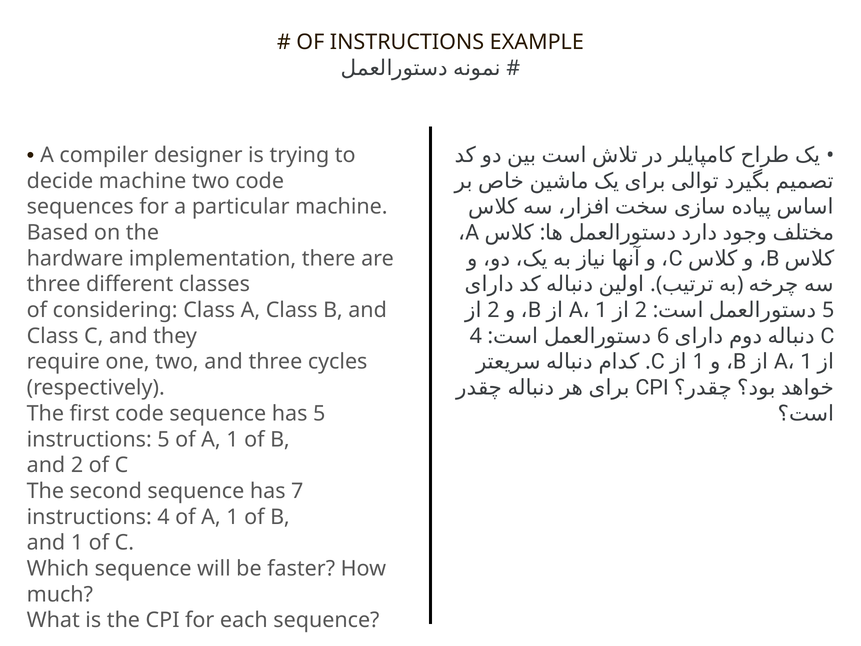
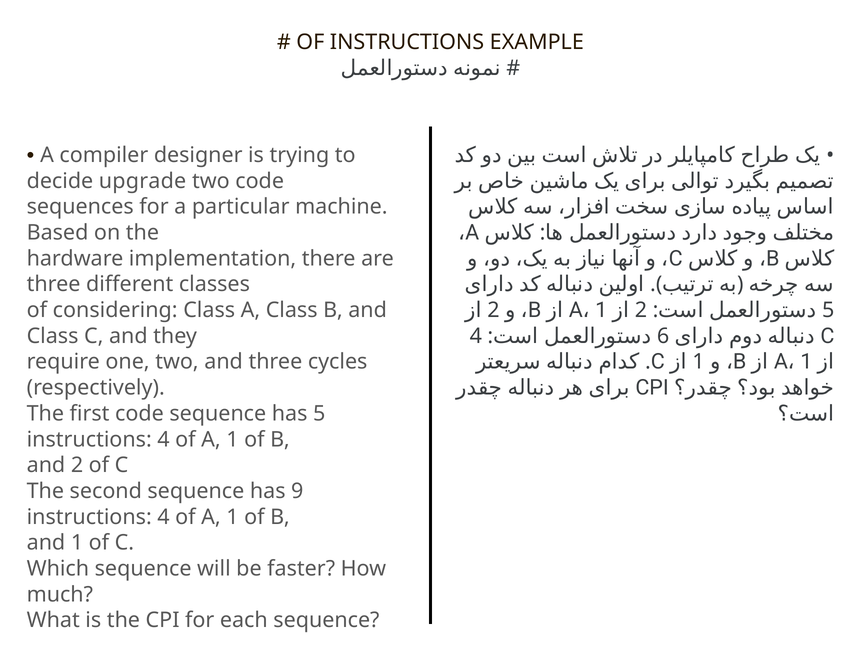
decide machine: machine -> upgrade
5 at (163, 439): 5 -> 4
7: 7 -> 9
